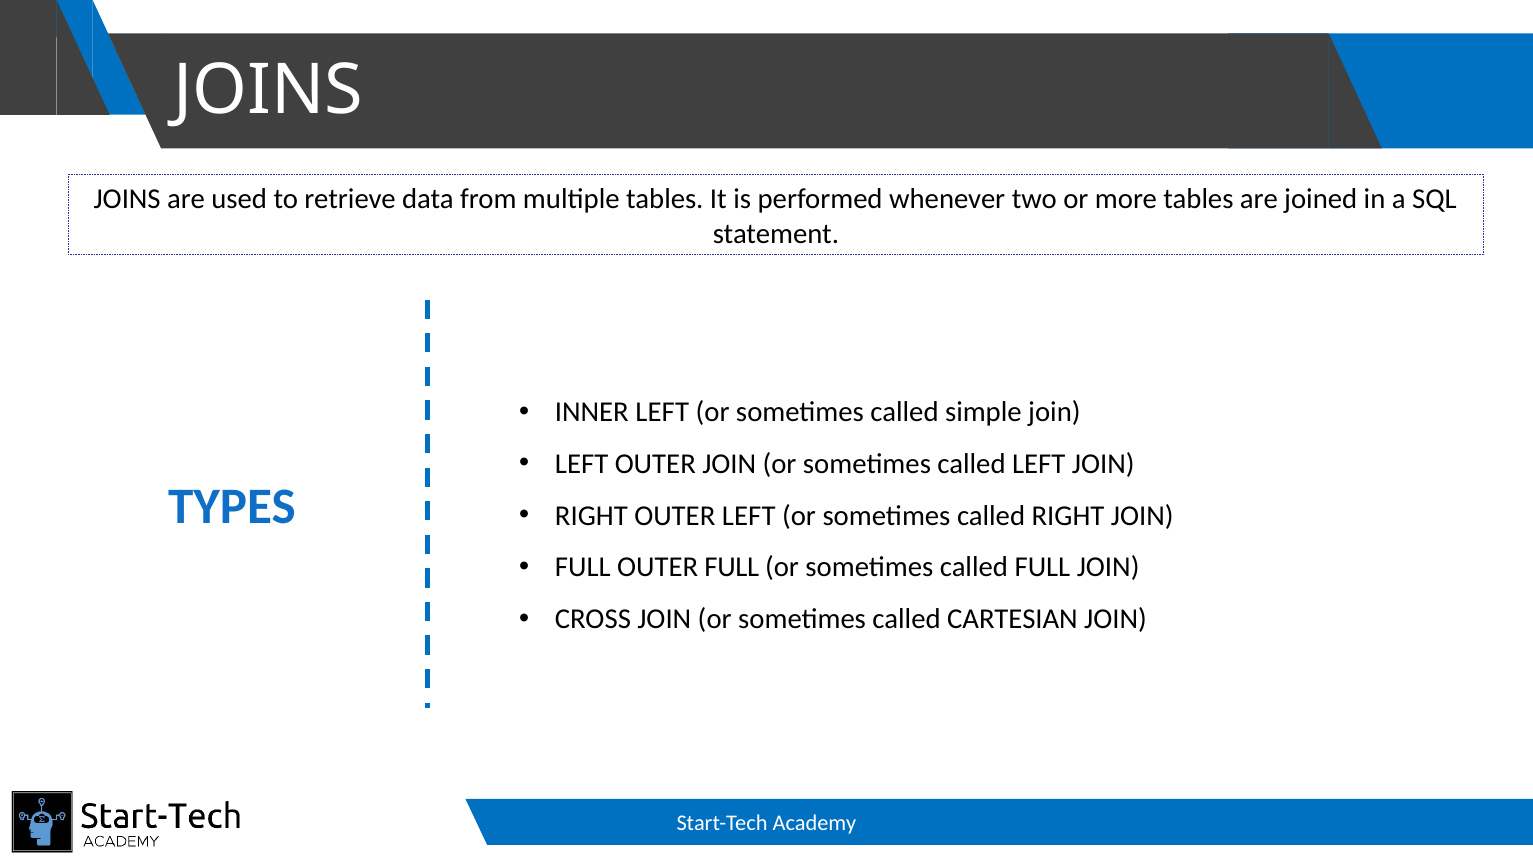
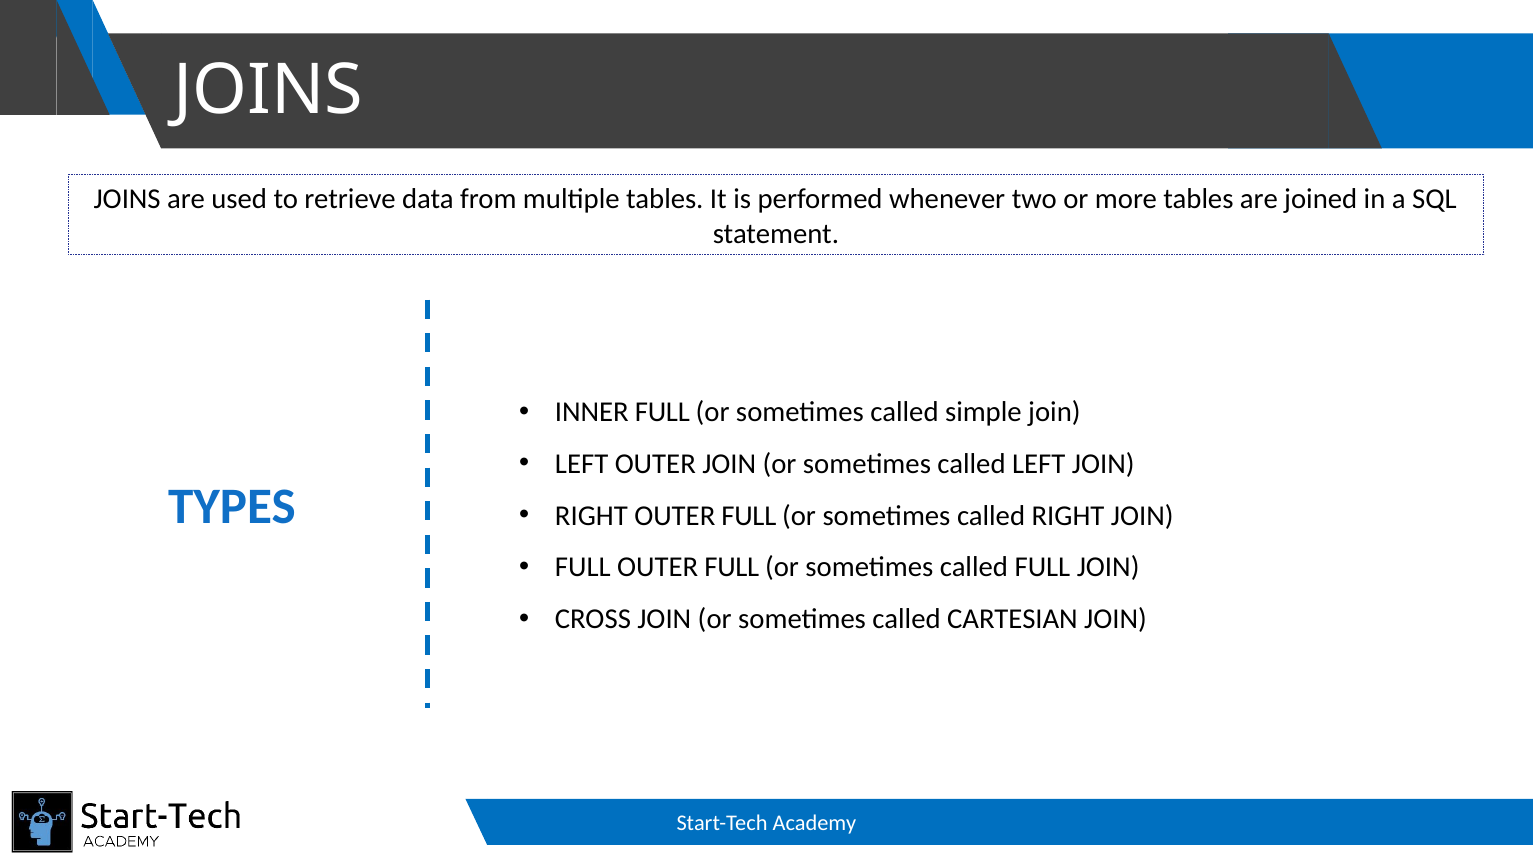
INNER LEFT: LEFT -> FULL
RIGHT OUTER LEFT: LEFT -> FULL
